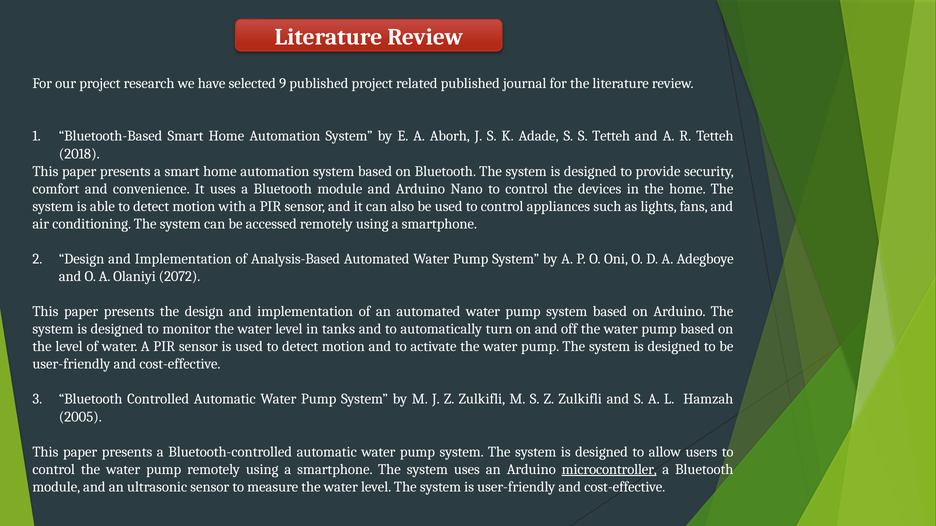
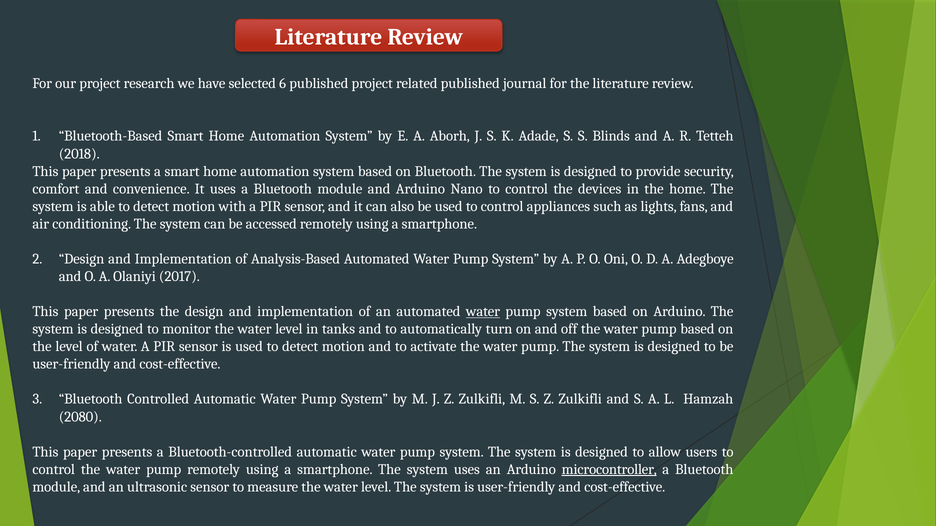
9: 9 -> 6
S Tetteh: Tetteh -> Blinds
2072: 2072 -> 2017
water at (483, 312) underline: none -> present
2005: 2005 -> 2080
